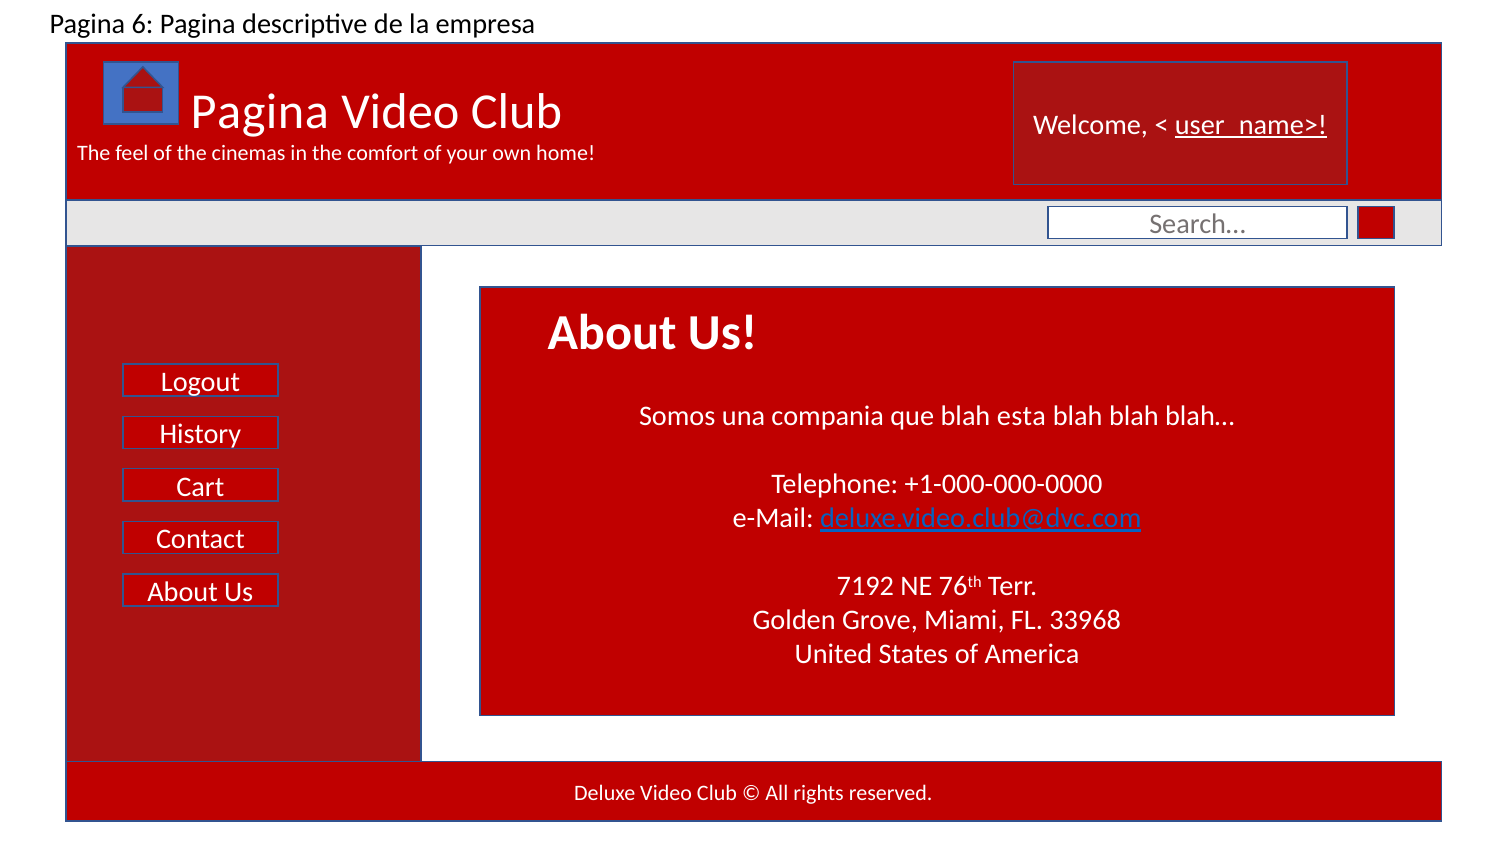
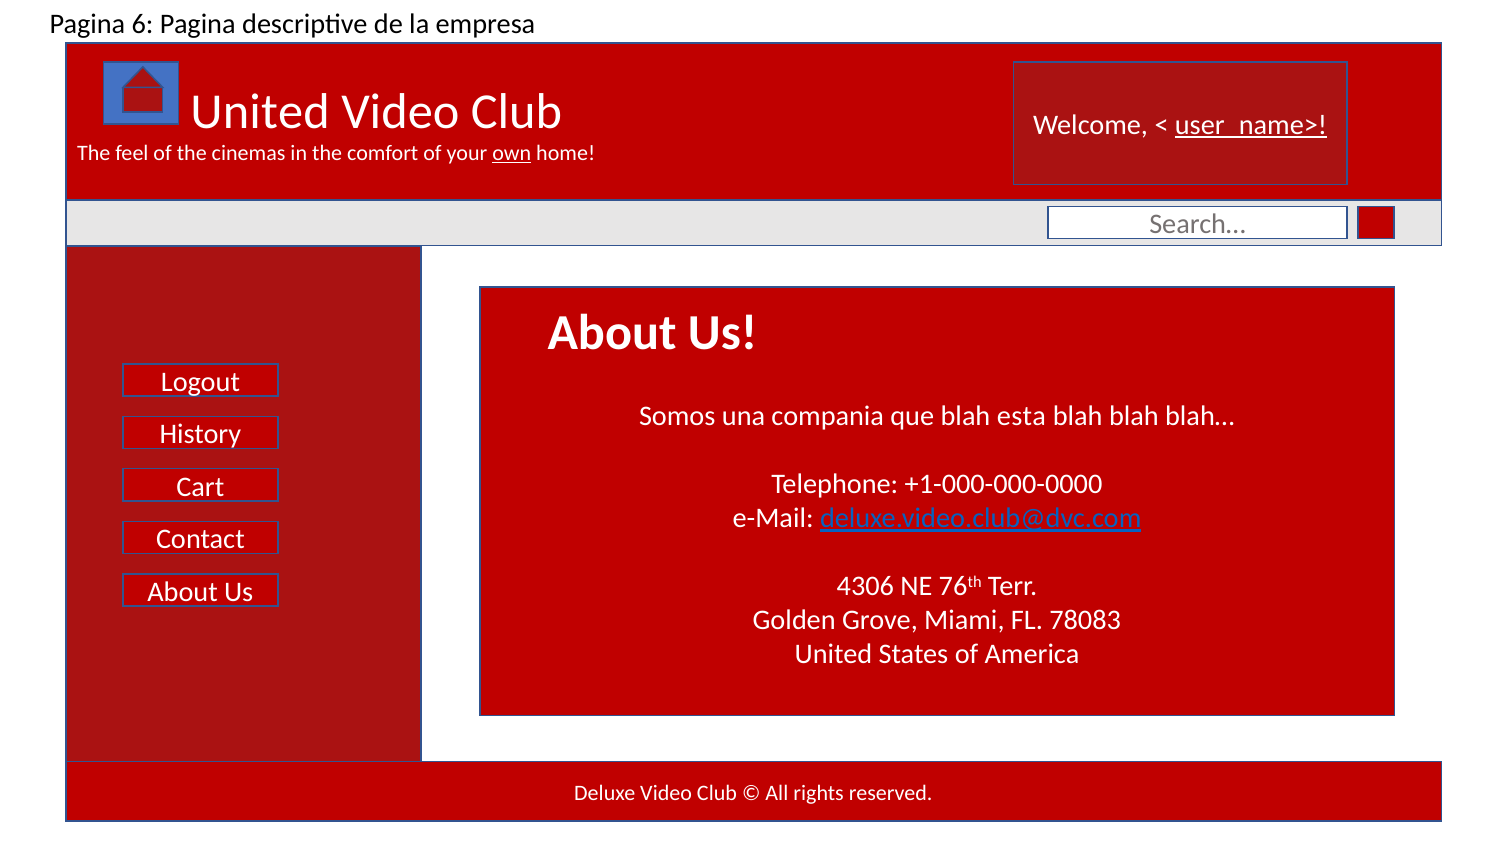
Pagina at (260, 112): Pagina -> United
own underline: none -> present
7192: 7192 -> 4306
33968: 33968 -> 78083
